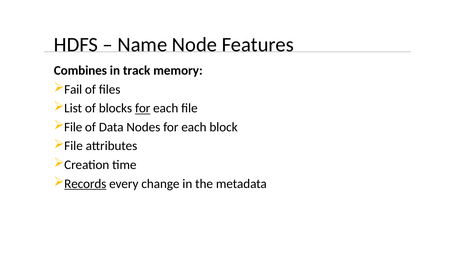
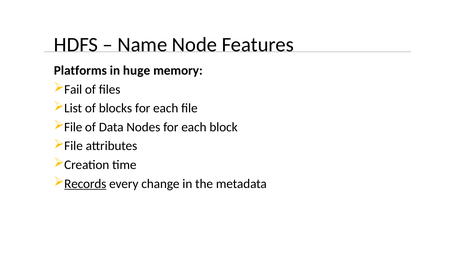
Combines: Combines -> Platforms
track: track -> huge
for at (143, 108) underline: present -> none
